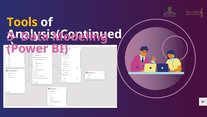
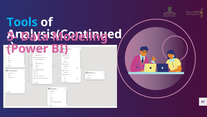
Tools colour: yellow -> light blue
